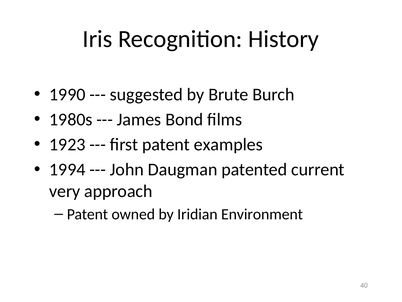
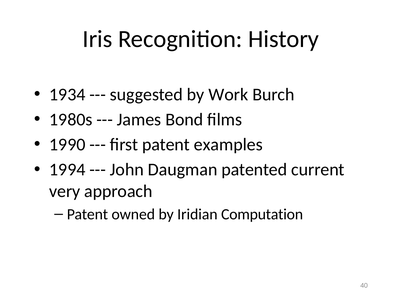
1990: 1990 -> 1934
Brute: Brute -> Work
1923: 1923 -> 1990
Environment: Environment -> Computation
